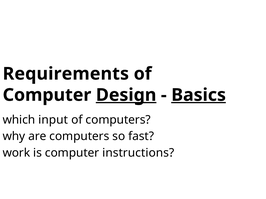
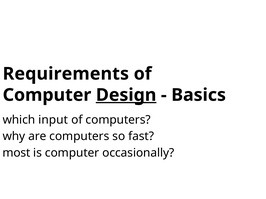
Basics underline: present -> none
work: work -> most
instructions: instructions -> occasionally
